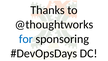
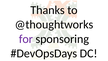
for colour: blue -> purple
